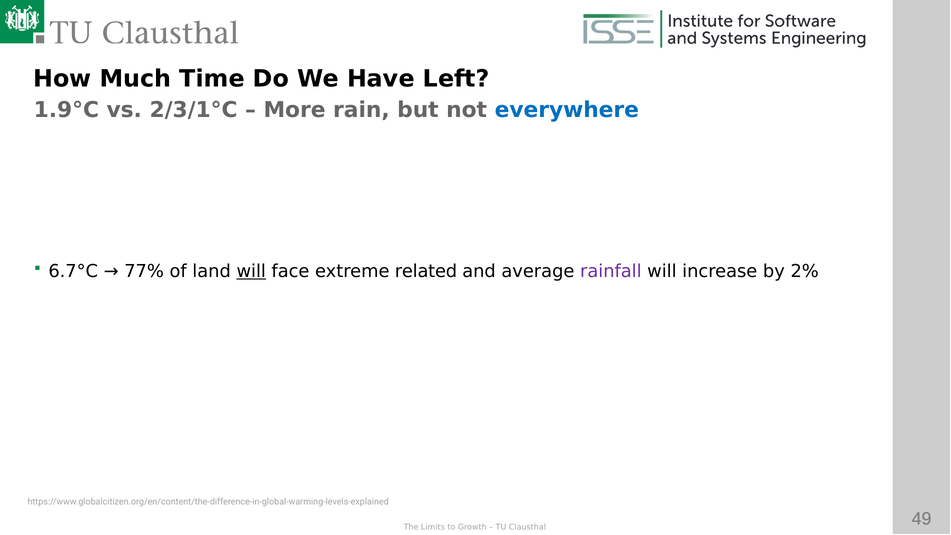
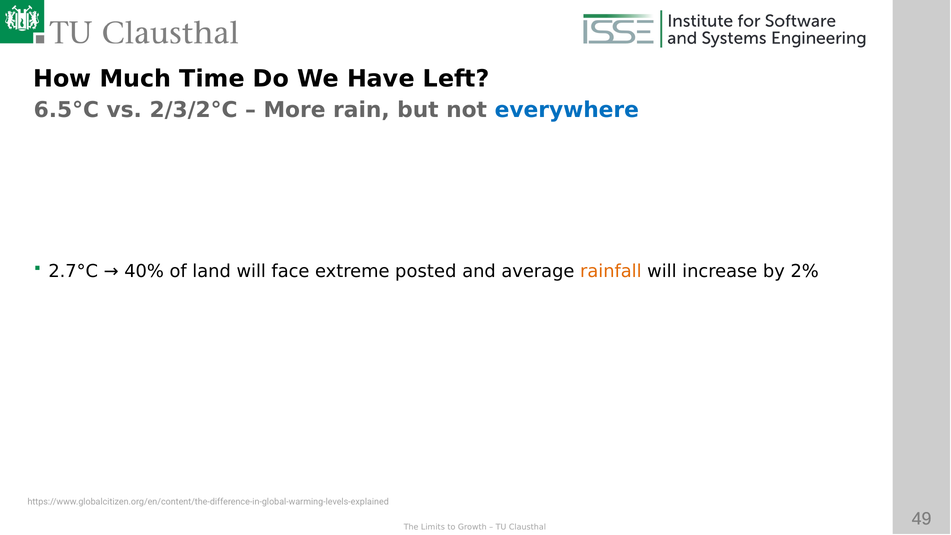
1.9°C: 1.9°C -> 6.5°C
2/3/1°C: 2/3/1°C -> 2/3/2°C
6.7°C: 6.7°C -> 2.7°C
77%: 77% -> 40%
will at (251, 271) underline: present -> none
related: related -> posted
rainfall at (611, 271) colour: purple -> orange
